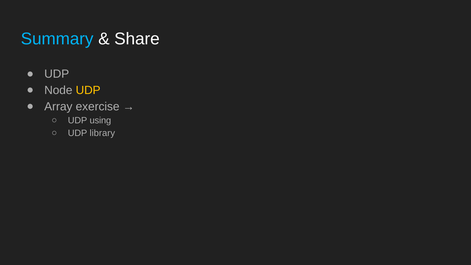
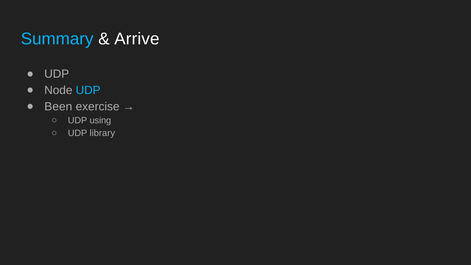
Share: Share -> Arrive
UDP at (88, 90) colour: yellow -> light blue
Array: Array -> Been
